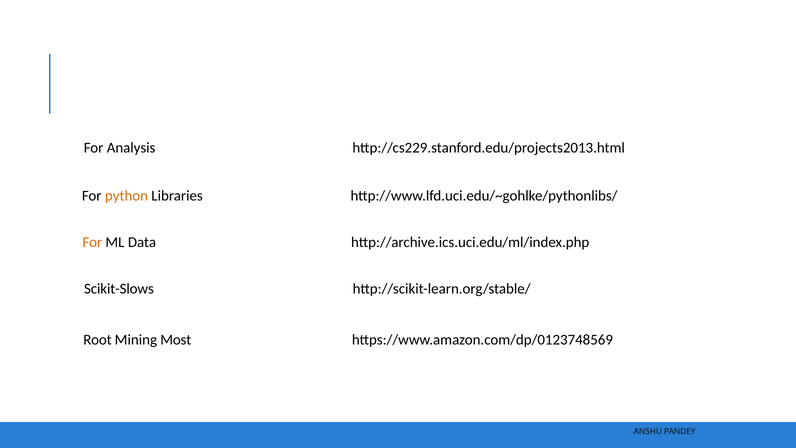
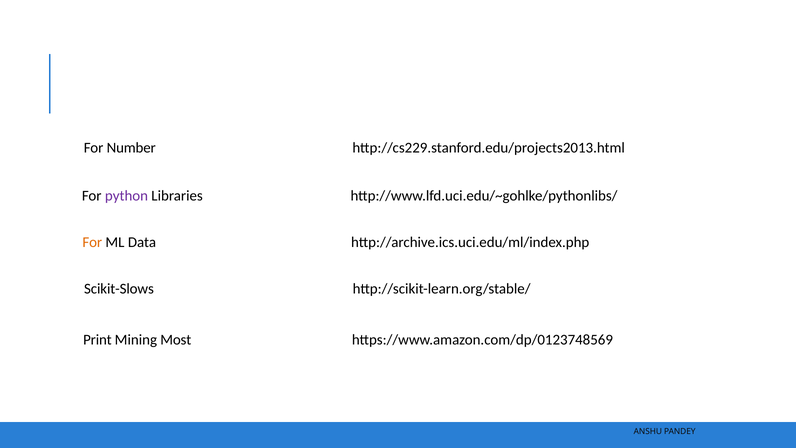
Analysis: Analysis -> Number
python colour: orange -> purple
Root: Root -> Print
